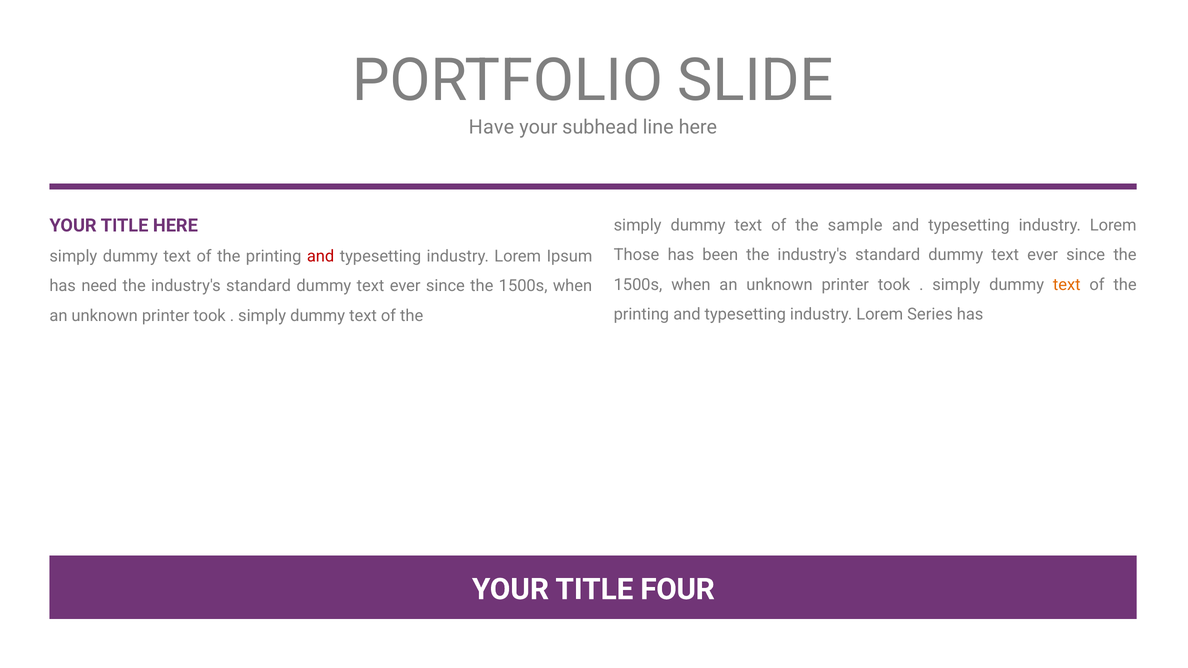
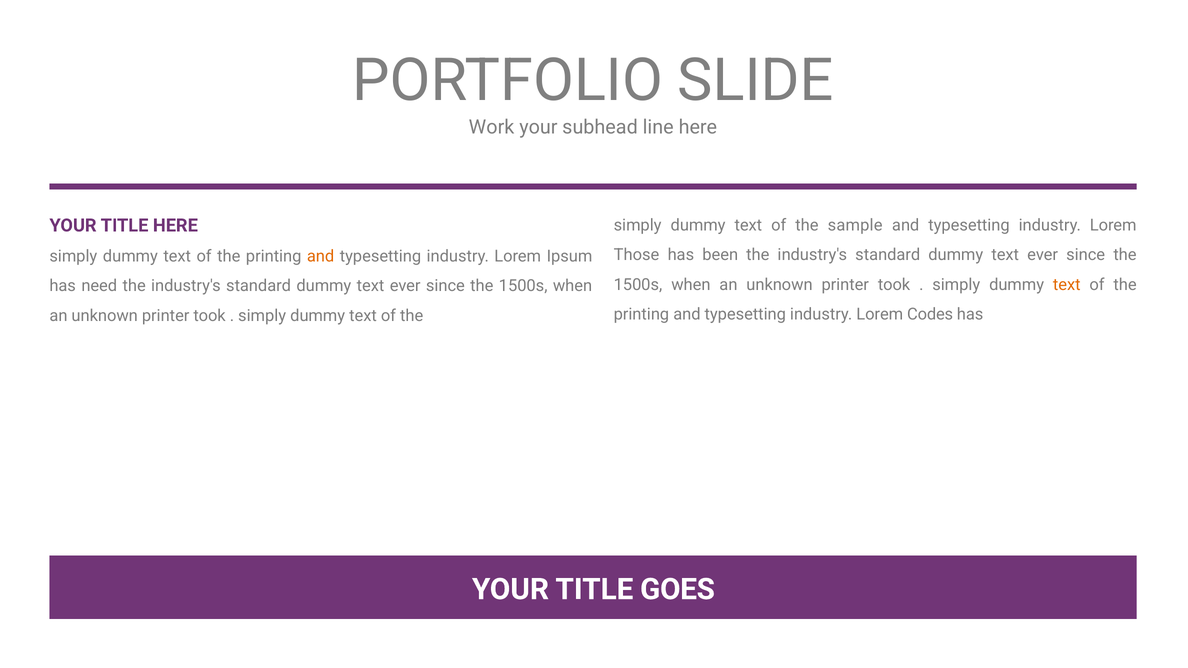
Have: Have -> Work
and at (321, 256) colour: red -> orange
Series: Series -> Codes
FOUR: FOUR -> GOES
